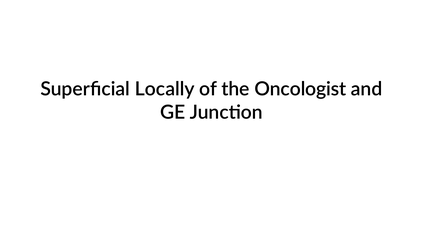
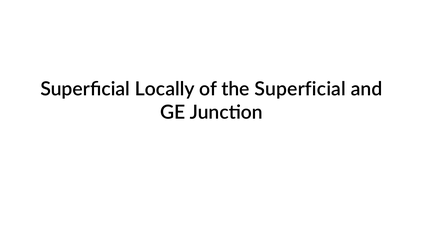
the Oncologist: Oncologist -> Superficial
